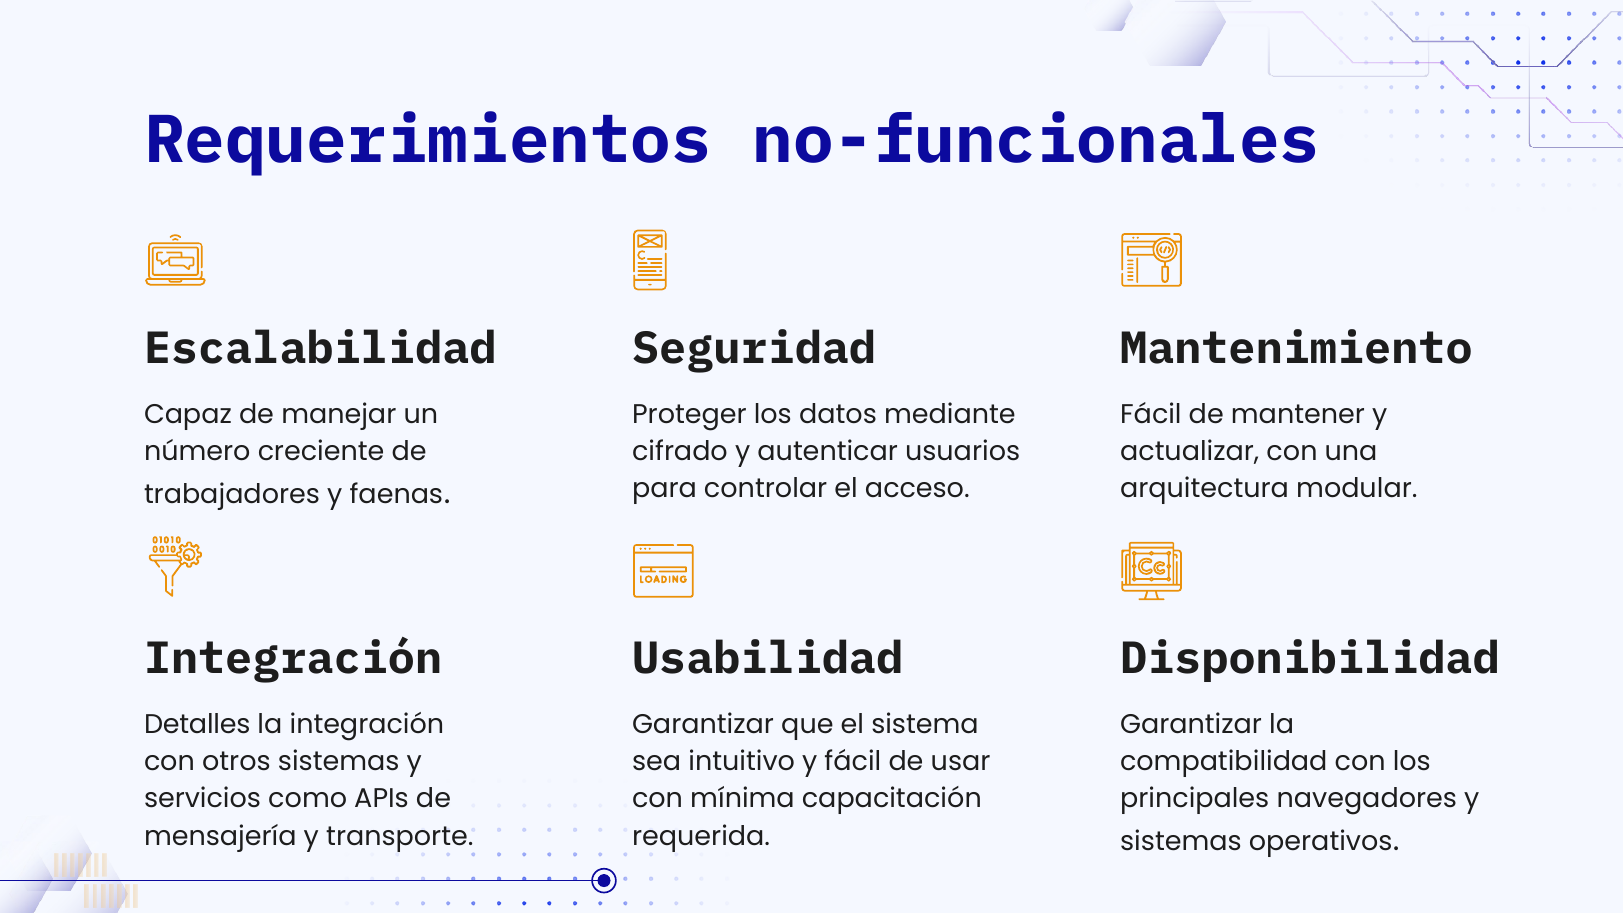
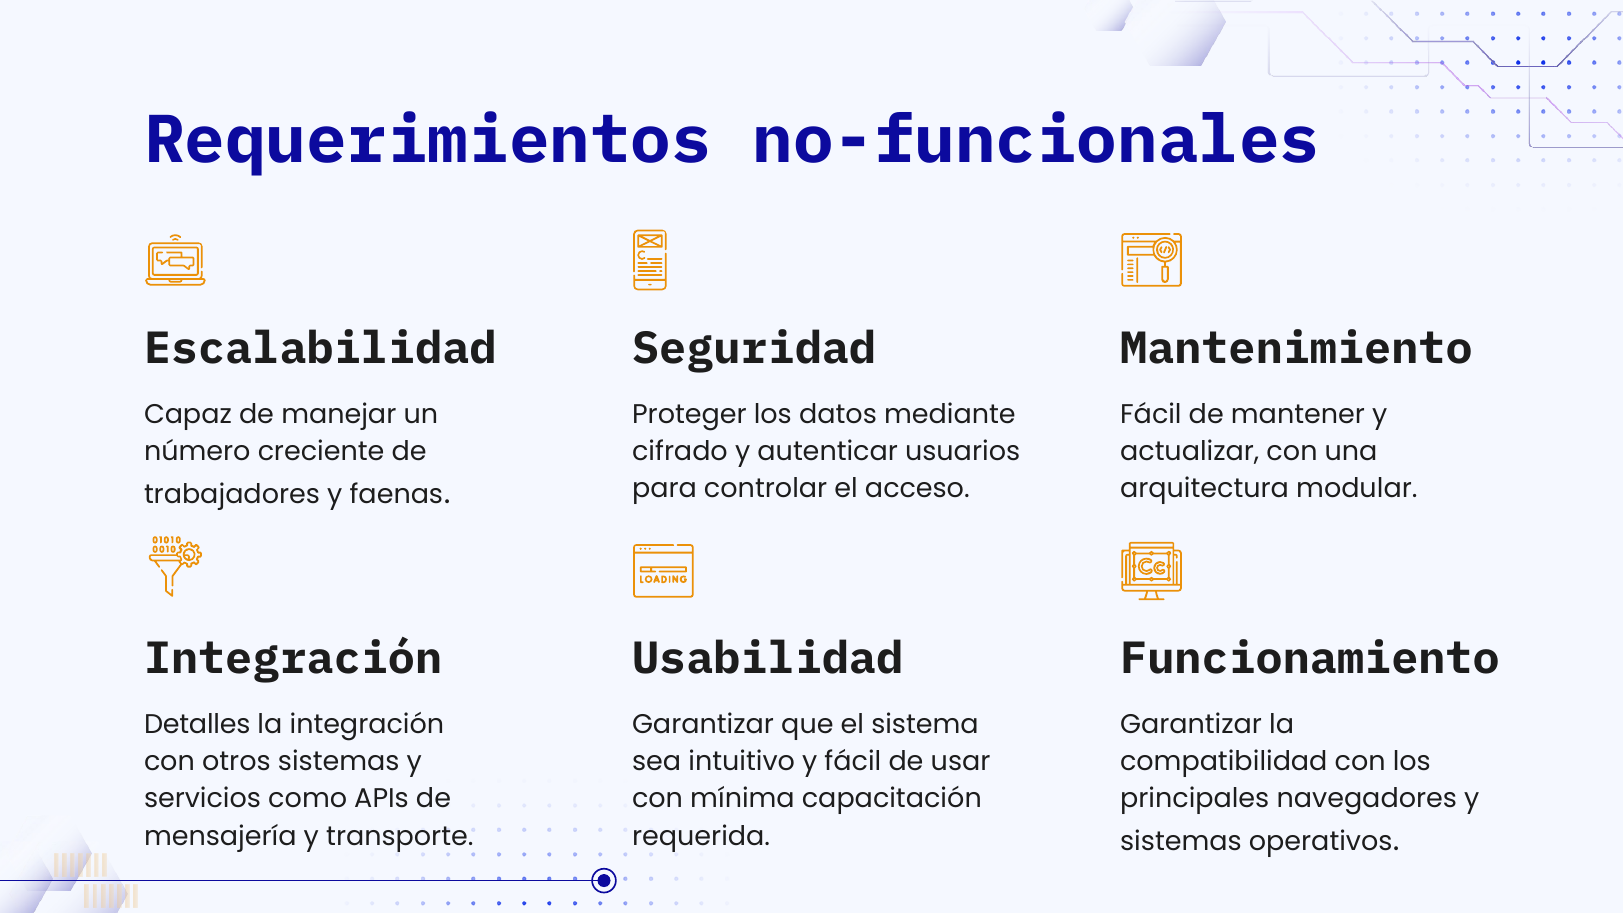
Disponibilidad: Disponibilidad -> Funcionamiento
